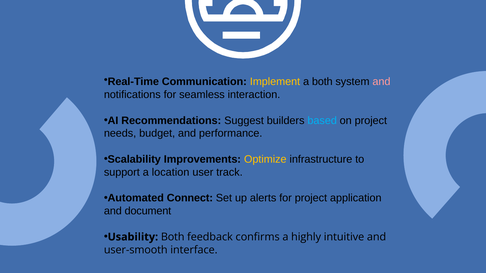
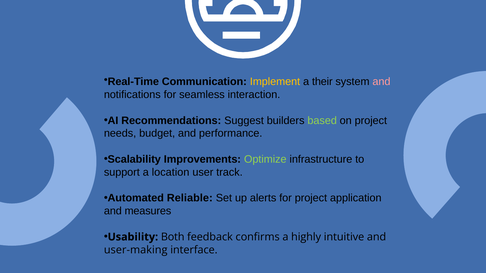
a both: both -> their
based colour: light blue -> light green
Optimize colour: yellow -> light green
Connect: Connect -> Reliable
document: document -> measures
user-smooth: user-smooth -> user-making
